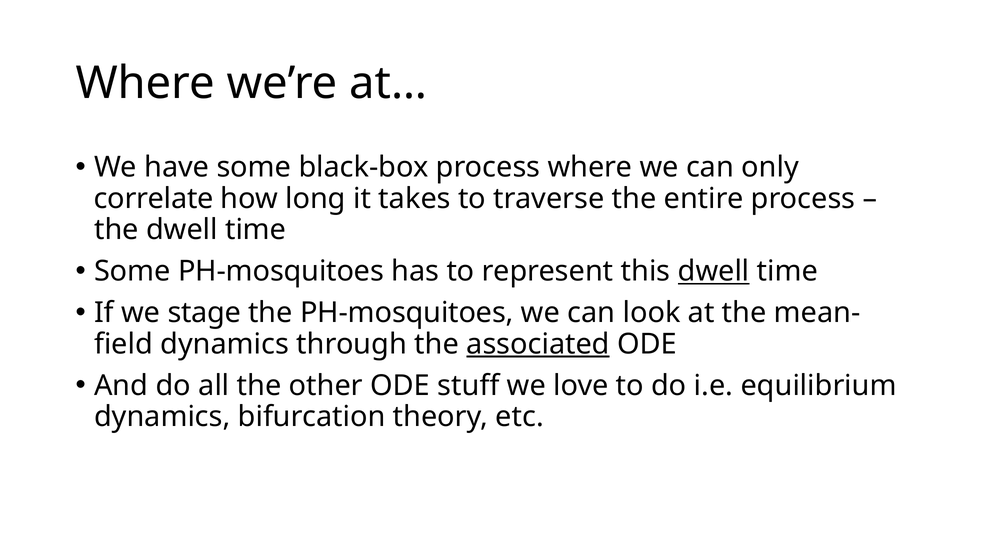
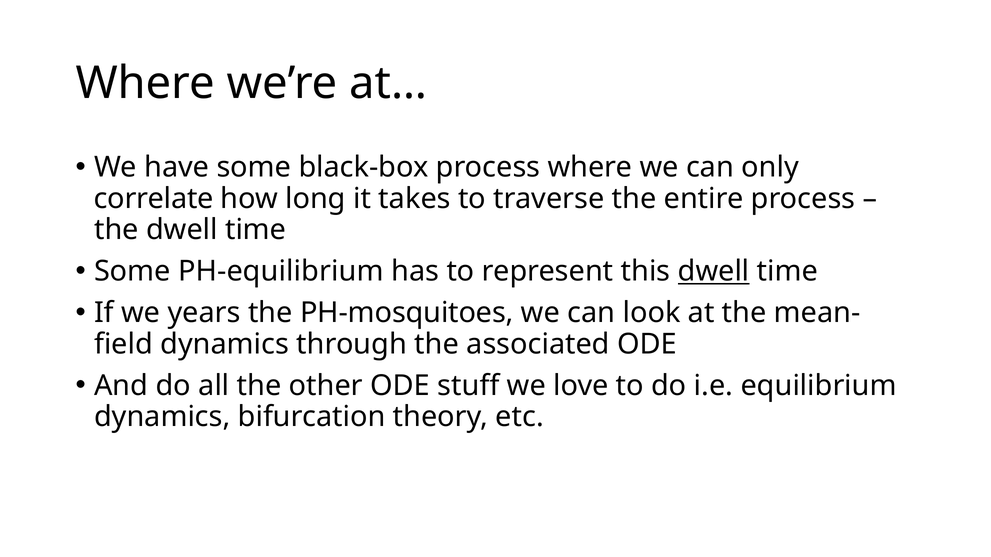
Some PH-mosquitoes: PH-mosquitoes -> PH-equilibrium
stage: stage -> years
associated underline: present -> none
